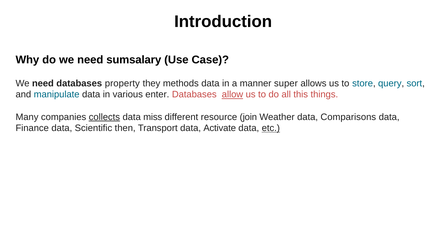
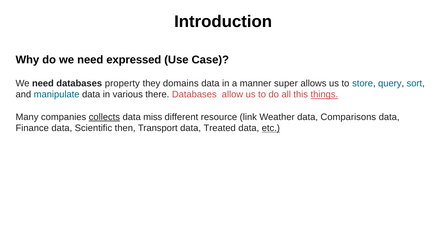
sumsalary: sumsalary -> expressed
methods: methods -> domains
enter: enter -> there
allow underline: present -> none
things underline: none -> present
join: join -> link
Activate: Activate -> Treated
